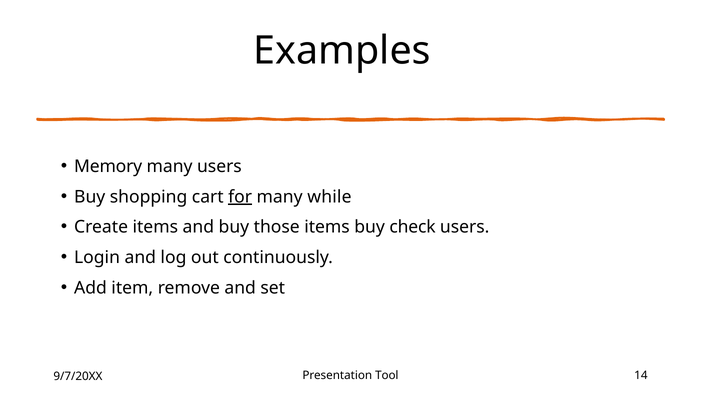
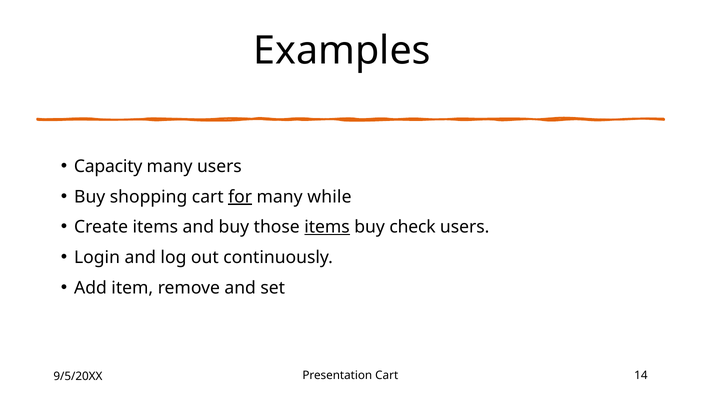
Memory: Memory -> Capacity
items at (327, 227) underline: none -> present
Presentation Tool: Tool -> Cart
9/7/20XX: 9/7/20XX -> 9/5/20XX
